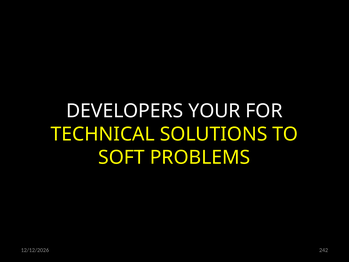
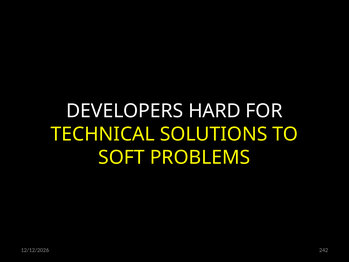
YOUR: YOUR -> HARD
